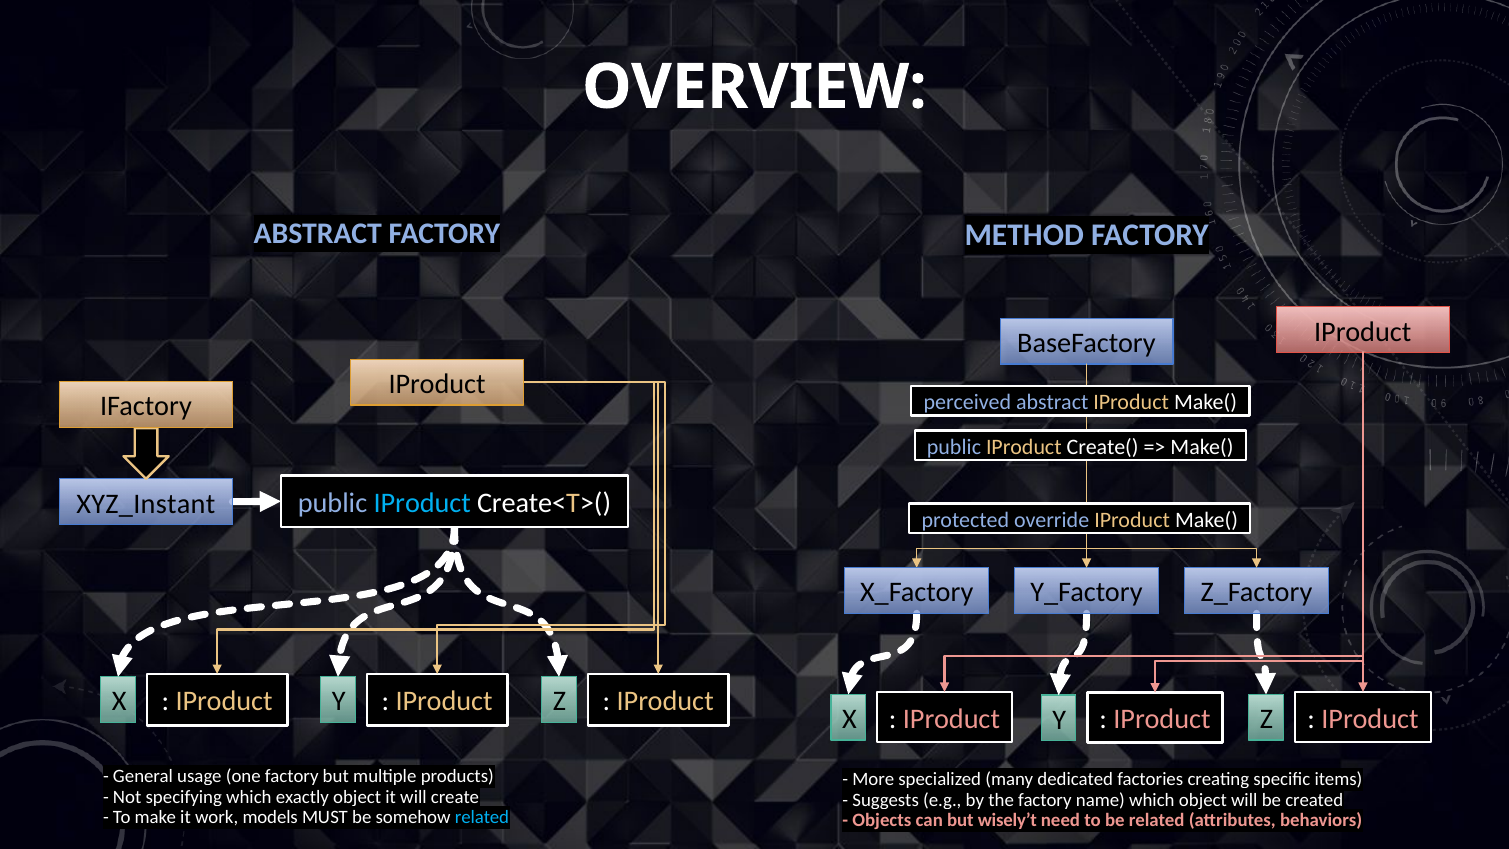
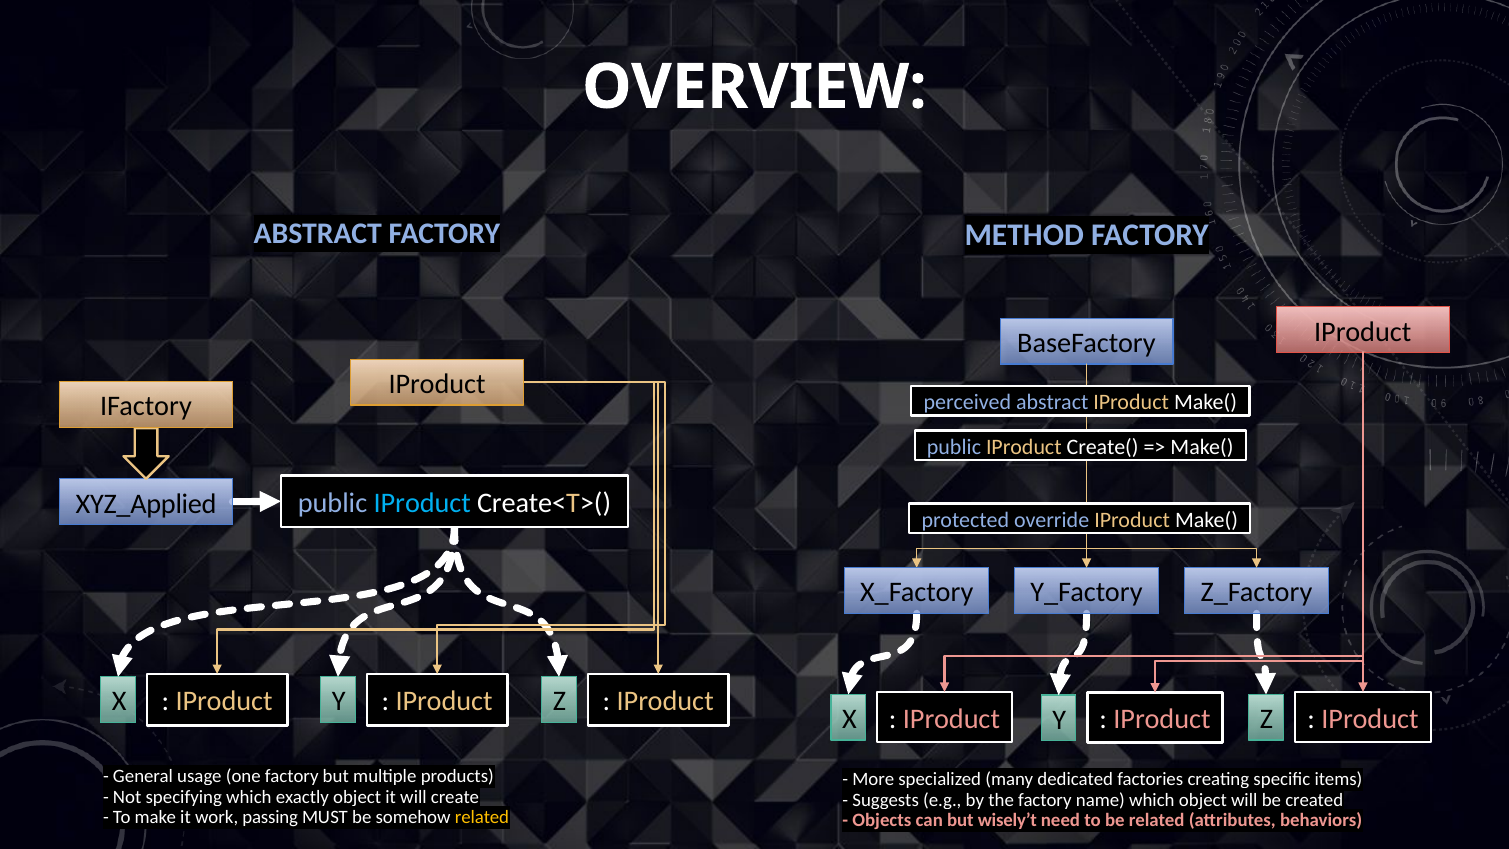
XYZ_Instant: XYZ_Instant -> XYZ_Applied
models: models -> passing
related at (482, 817) colour: light blue -> yellow
